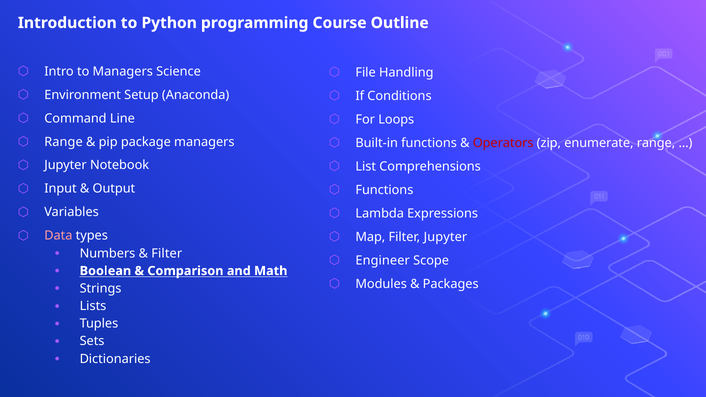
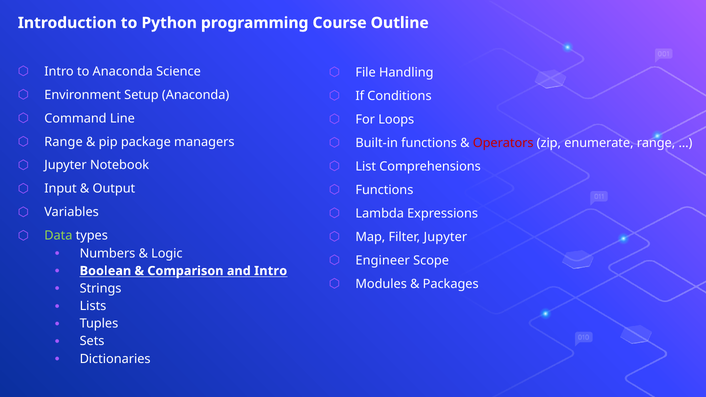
to Managers: Managers -> Anaconda
Data colour: pink -> light green
Filter at (167, 253): Filter -> Logic
and Math: Math -> Intro
